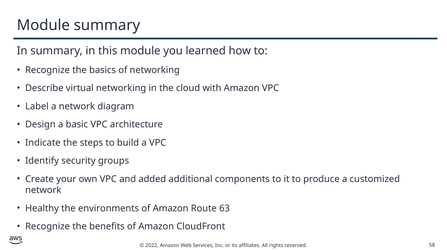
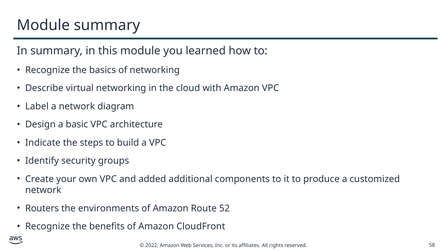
Healthy: Healthy -> Routers
63: 63 -> 52
